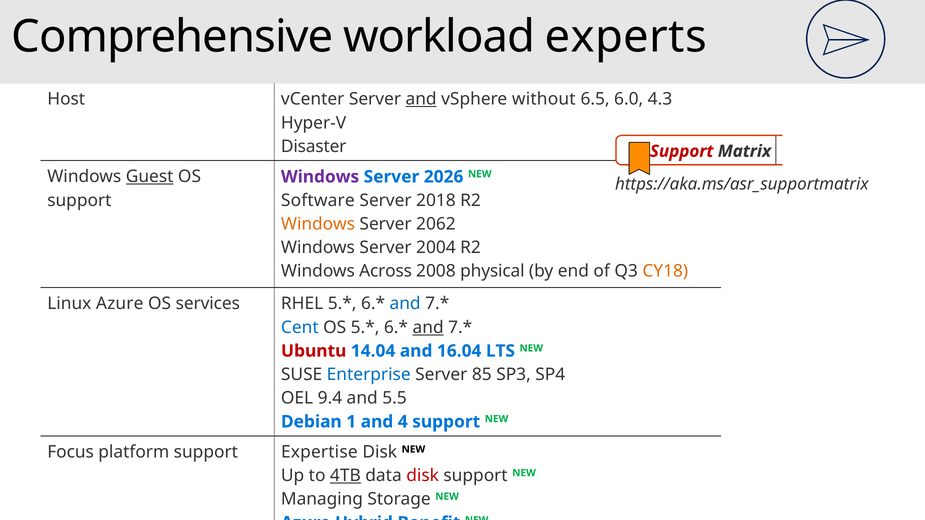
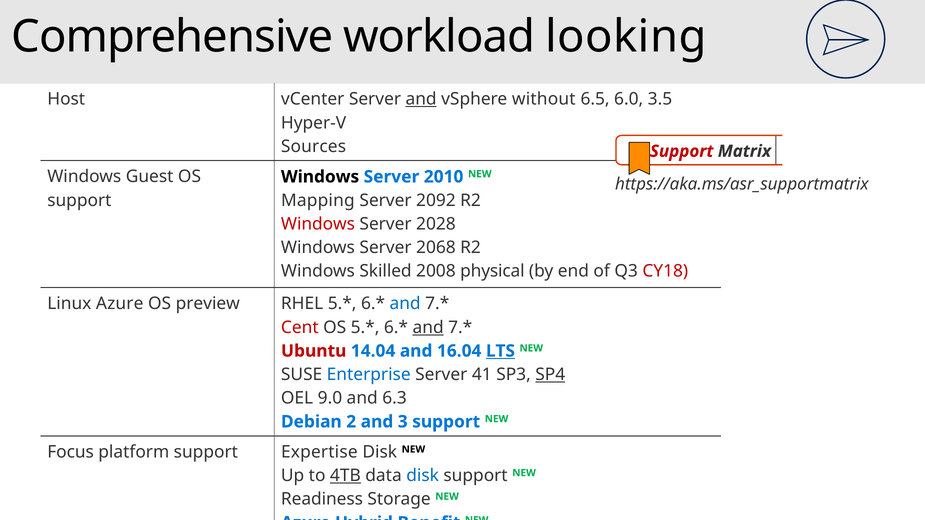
experts: experts -> looking
4.3: 4.3 -> 3.5
Disaster: Disaster -> Sources
Guest underline: present -> none
Windows at (320, 177) colour: purple -> black
2026: 2026 -> 2010
Software: Software -> Mapping
2018: 2018 -> 2092
Windows at (318, 224) colour: orange -> red
2062: 2062 -> 2028
2004: 2004 -> 2068
Across: Across -> Skilled
CY18 colour: orange -> red
services: services -> preview
Cent colour: blue -> red
LTS underline: none -> present
85: 85 -> 41
SP4 underline: none -> present
9.4: 9.4 -> 9.0
5.5: 5.5 -> 6.3
1: 1 -> 2
4: 4 -> 3
disk at (423, 476) colour: red -> blue
Managing: Managing -> Readiness
